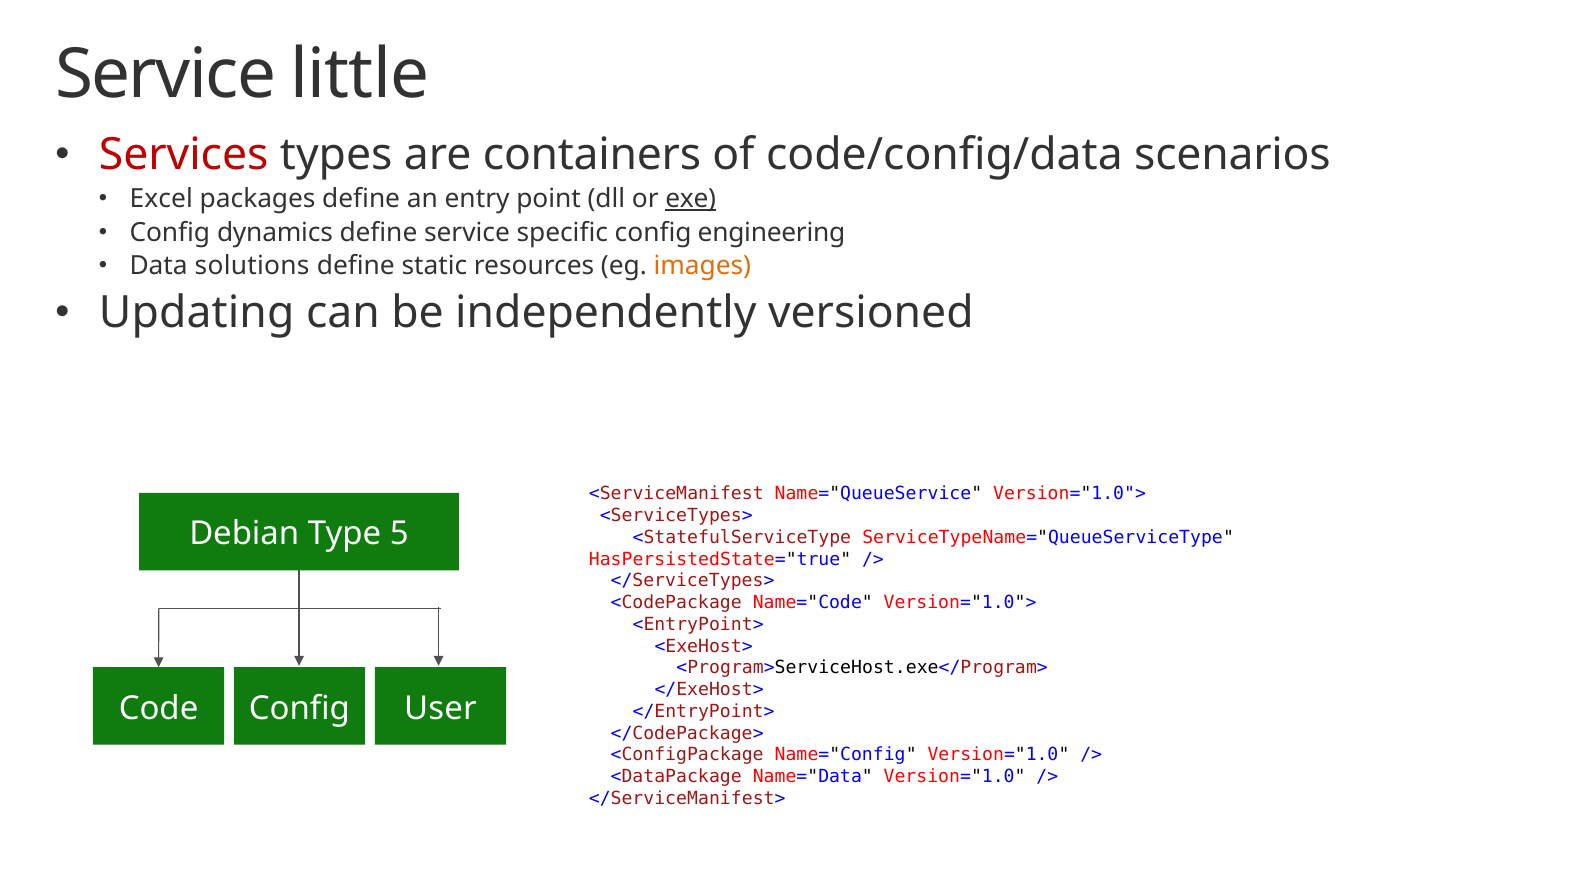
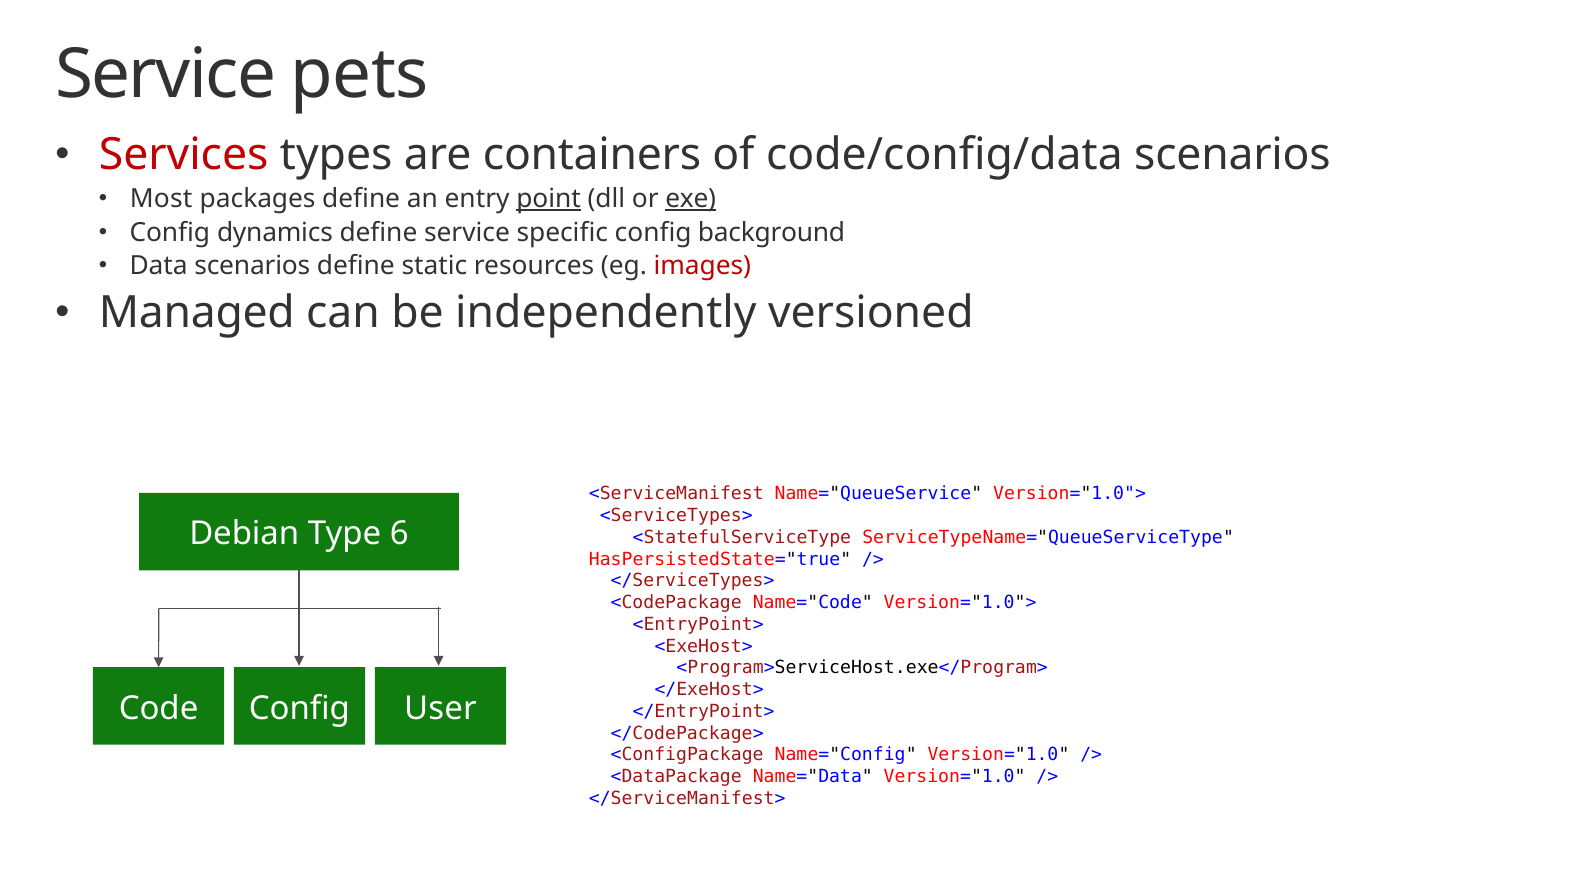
little: little -> pets
Excel: Excel -> Most
point underline: none -> present
engineering: engineering -> background
Data solutions: solutions -> scenarios
images colour: orange -> red
Updating: Updating -> Managed
5: 5 -> 6
